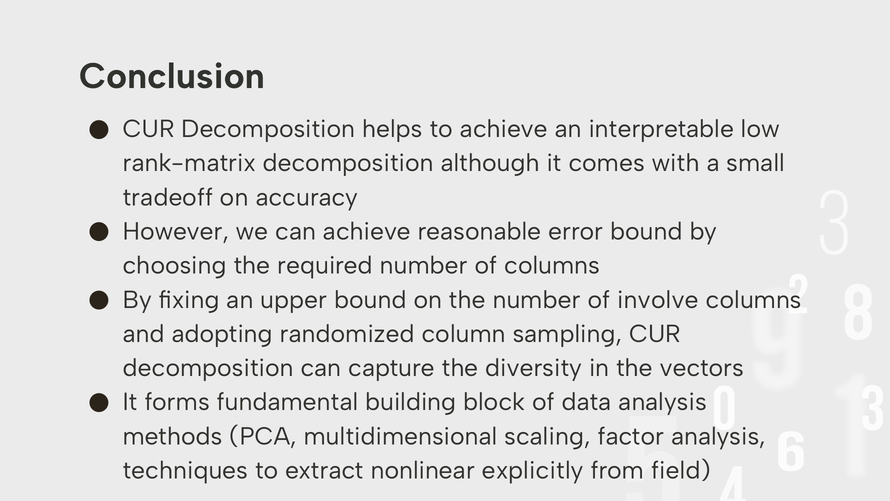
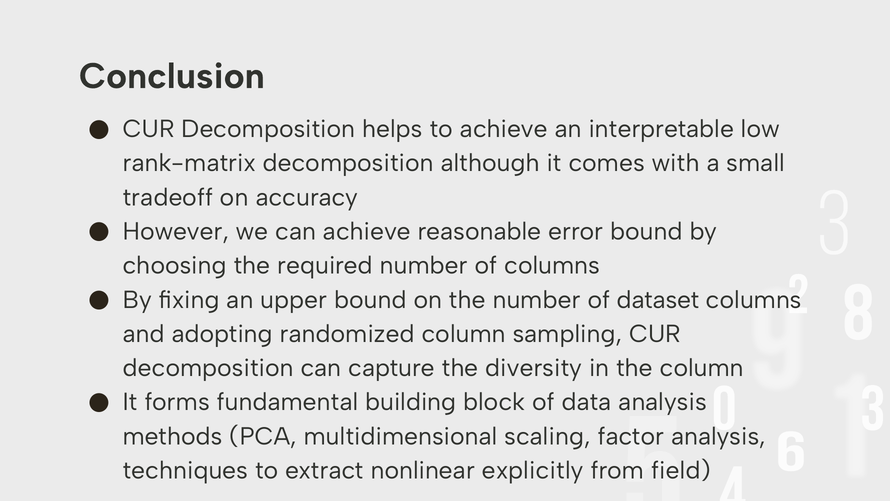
involve: involve -> dataset
the vectors: vectors -> column
